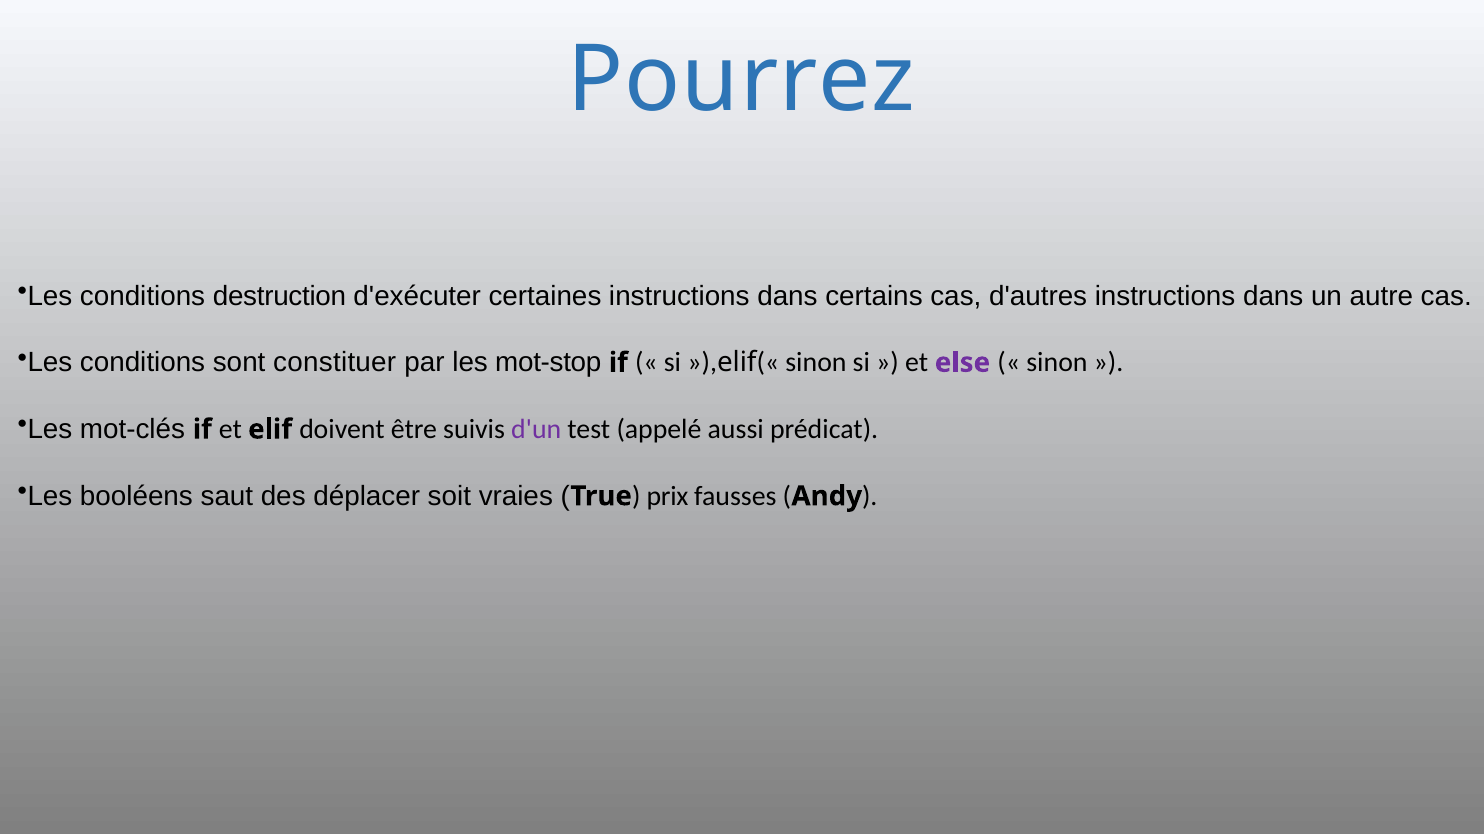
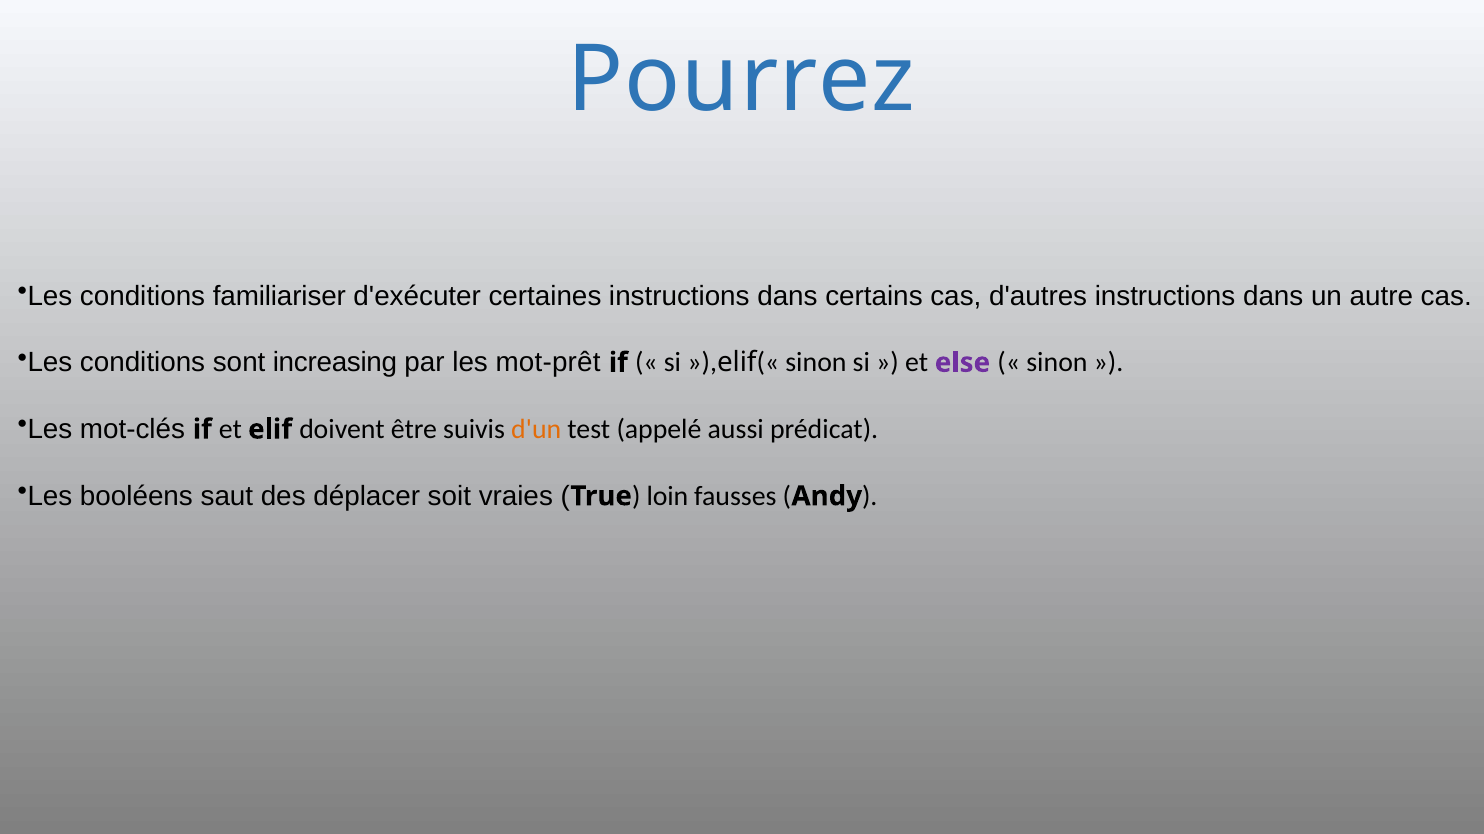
destruction: destruction -> familiariser
constituer: constituer -> increasing
mot-stop: mot-stop -> mot-prêt
d'un colour: purple -> orange
prix: prix -> loin
